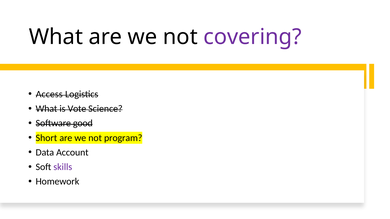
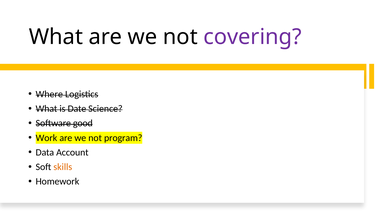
Access: Access -> Where
Vote: Vote -> Date
Short: Short -> Work
skills colour: purple -> orange
